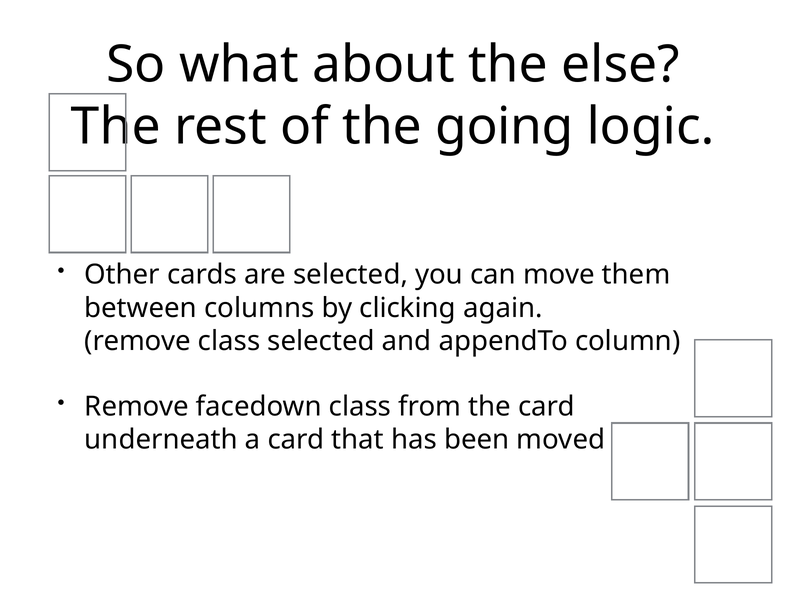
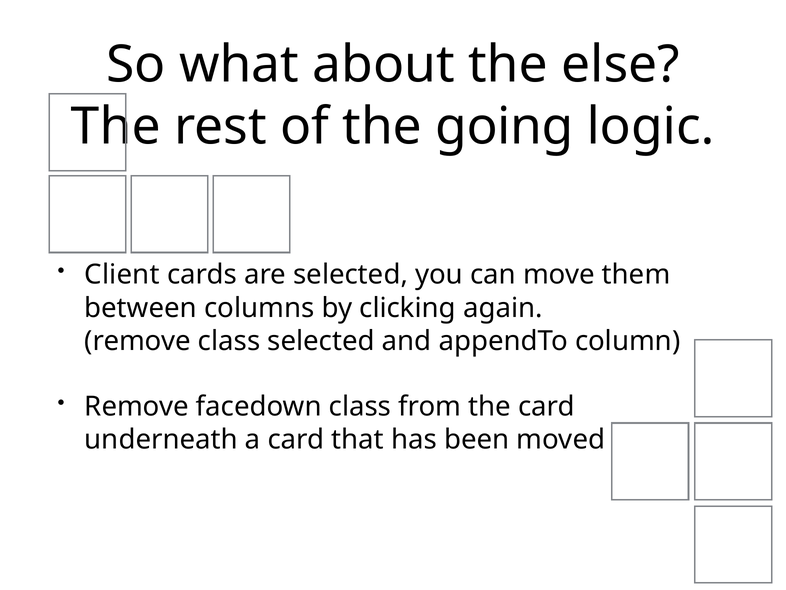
Other: Other -> Client
